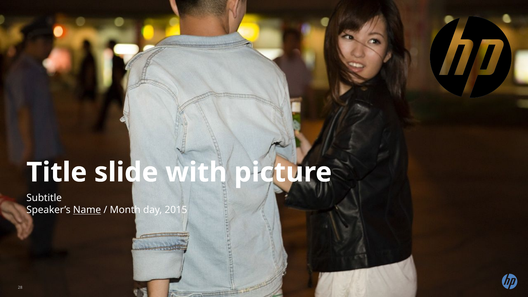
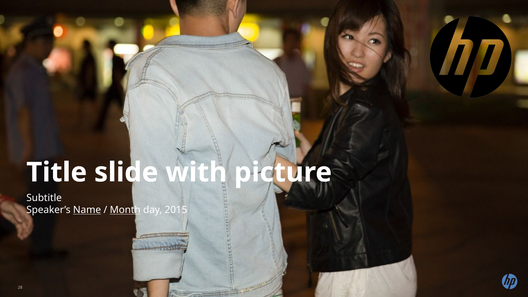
Month underline: none -> present
